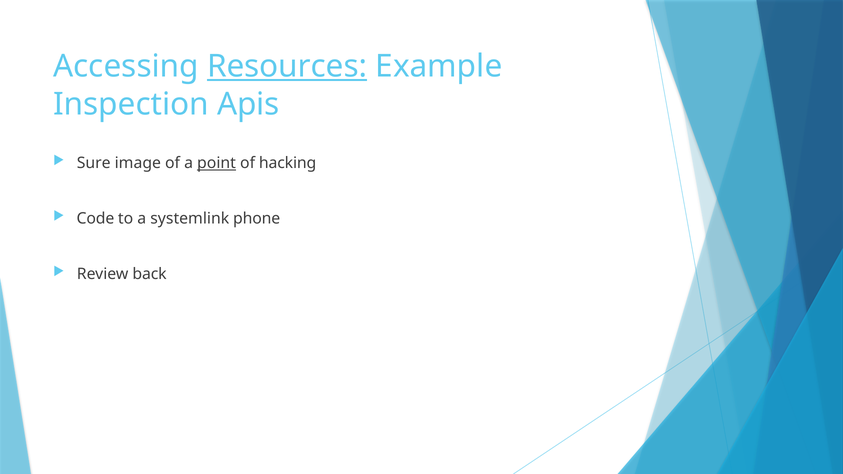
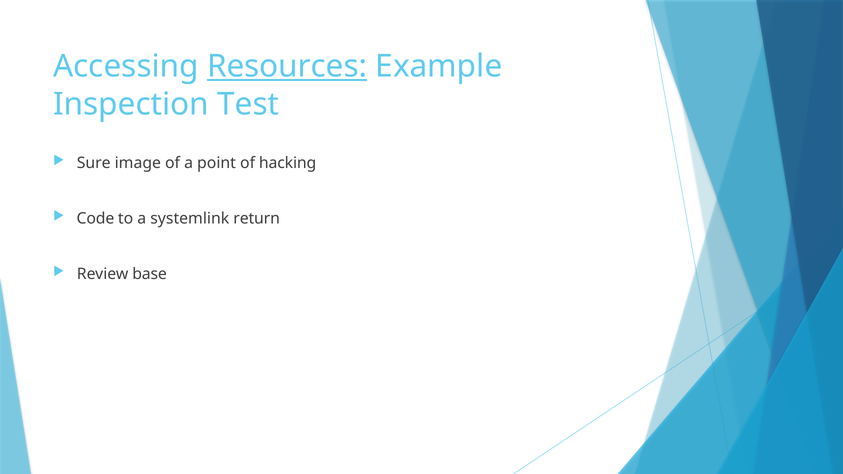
Apis: Apis -> Test
point underline: present -> none
phone: phone -> return
back: back -> base
